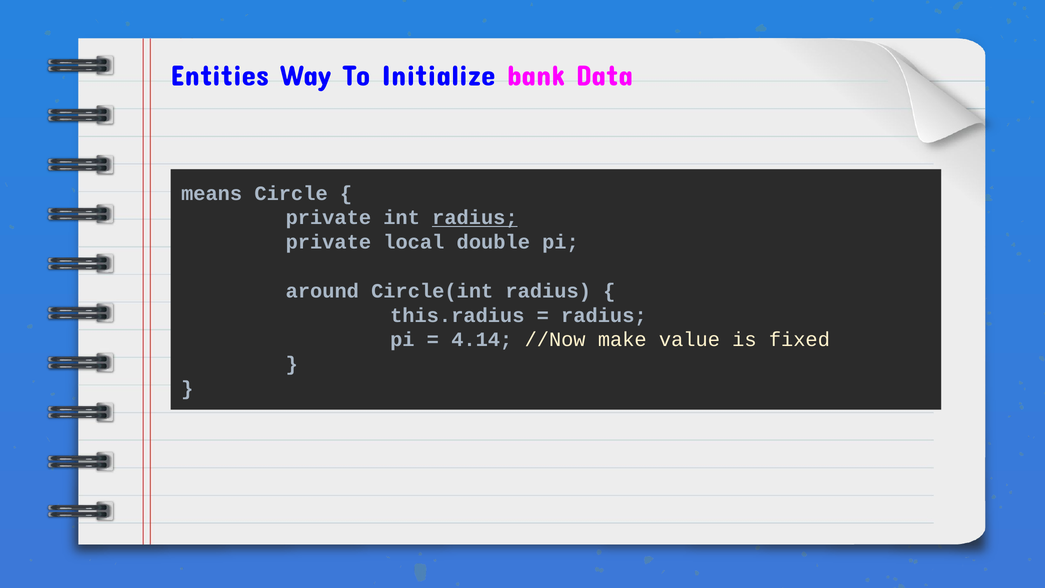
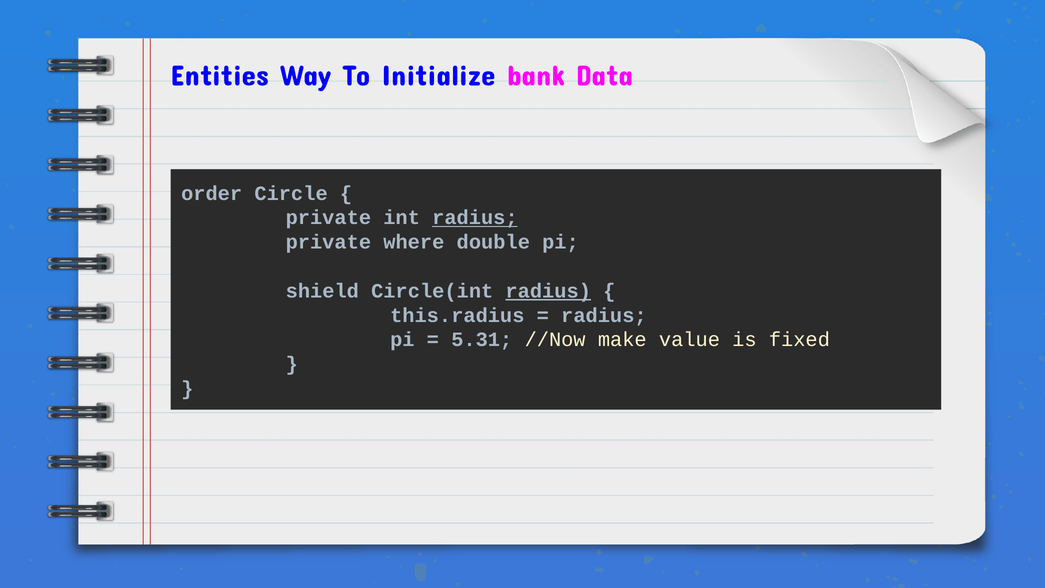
means: means -> order
local: local -> where
around: around -> shield
radius at (548, 291) underline: none -> present
4.14: 4.14 -> 5.31
